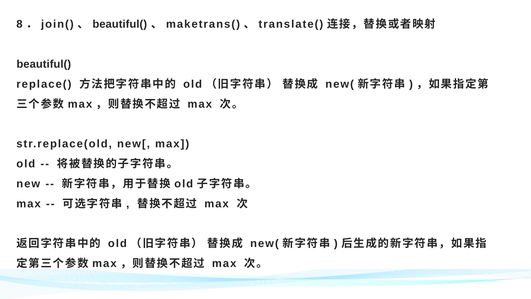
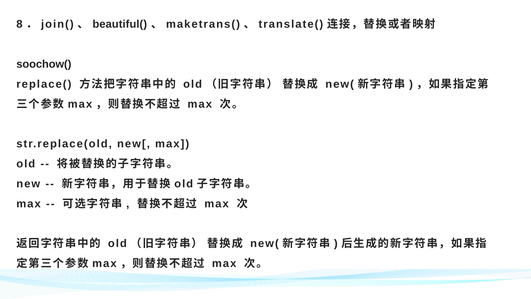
beautiful( at (44, 64): beautiful( -> soochow(
